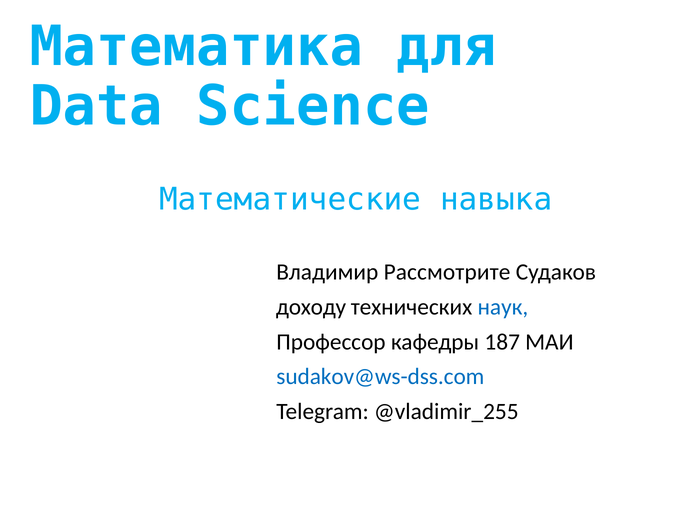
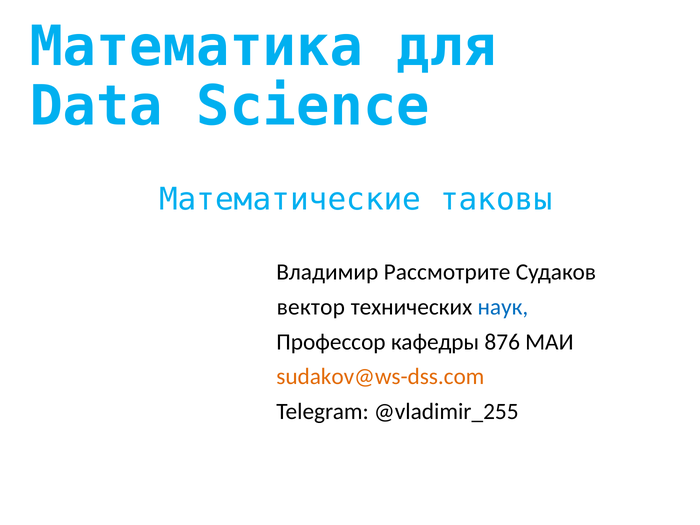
навыка: навыка -> таковы
доходу: доходу -> вектор
187: 187 -> 876
sudakov@ws-dss.com colour: blue -> orange
